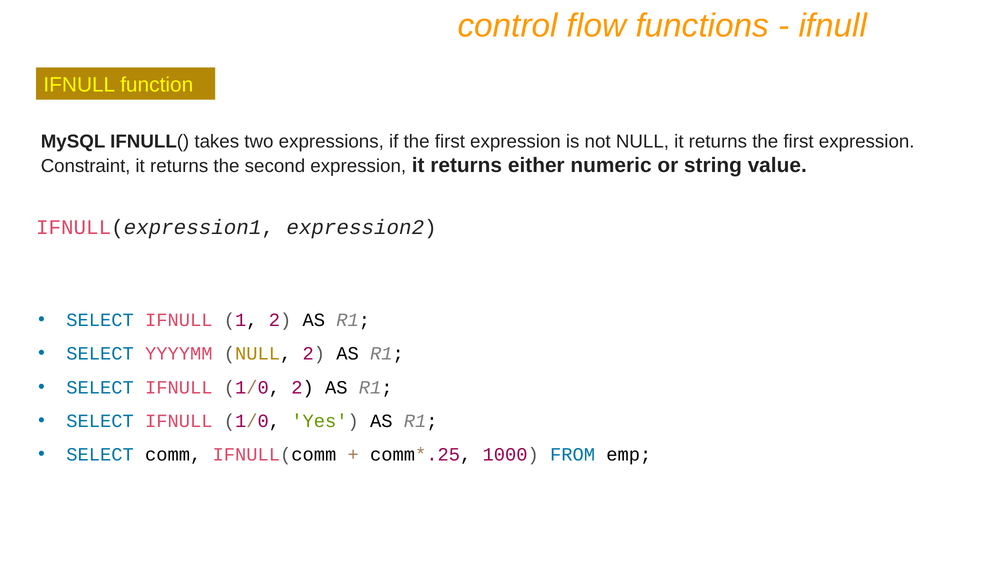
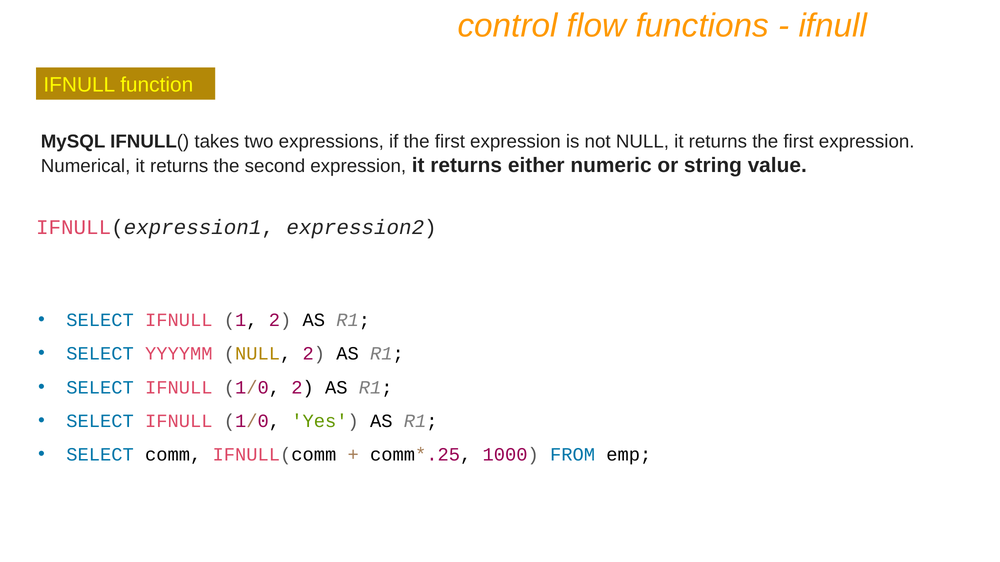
Constraint: Constraint -> Numerical
